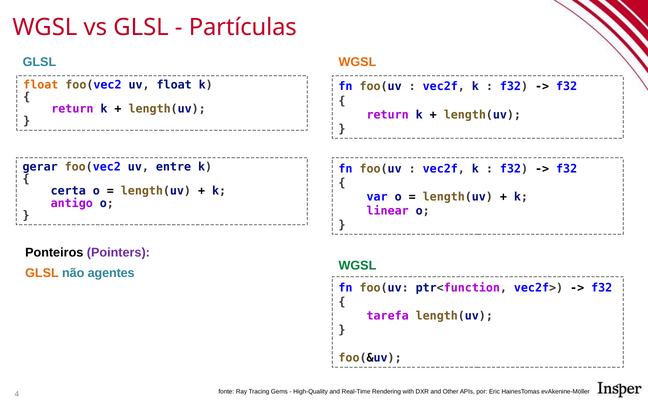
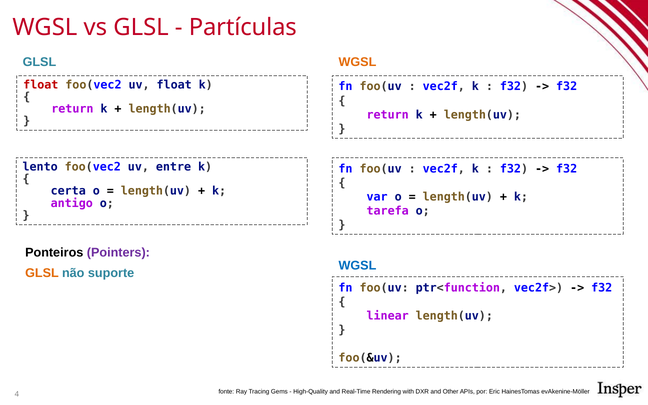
float at (41, 85) colour: orange -> red
gerar: gerar -> lento
linear: linear -> tarefa
WGSL at (357, 266) colour: green -> blue
agentes: agentes -> suporte
tarefa: tarefa -> linear
